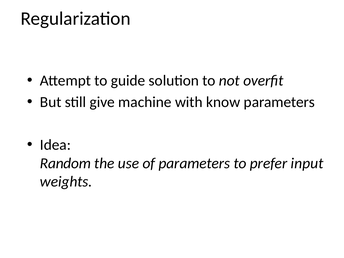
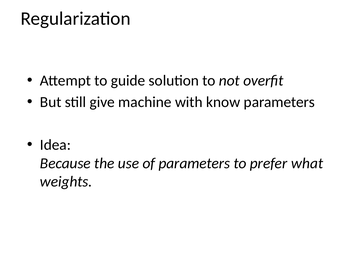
Random: Random -> Because
input: input -> what
